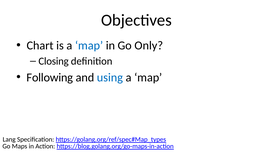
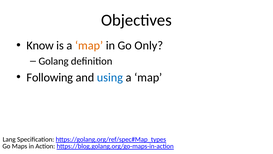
Chart: Chart -> Know
map at (89, 45) colour: blue -> orange
Closing: Closing -> Golang
